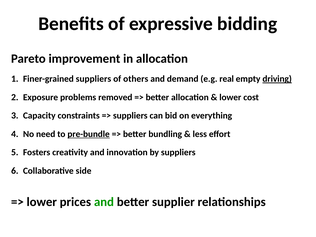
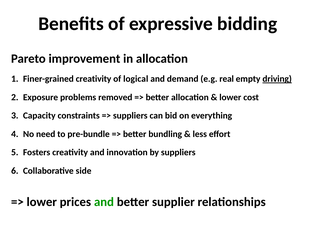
Finer-grained suppliers: suppliers -> creativity
others: others -> logical
pre-bundle underline: present -> none
